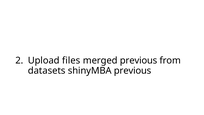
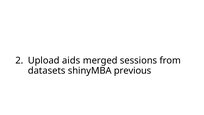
files: files -> aids
merged previous: previous -> sessions
